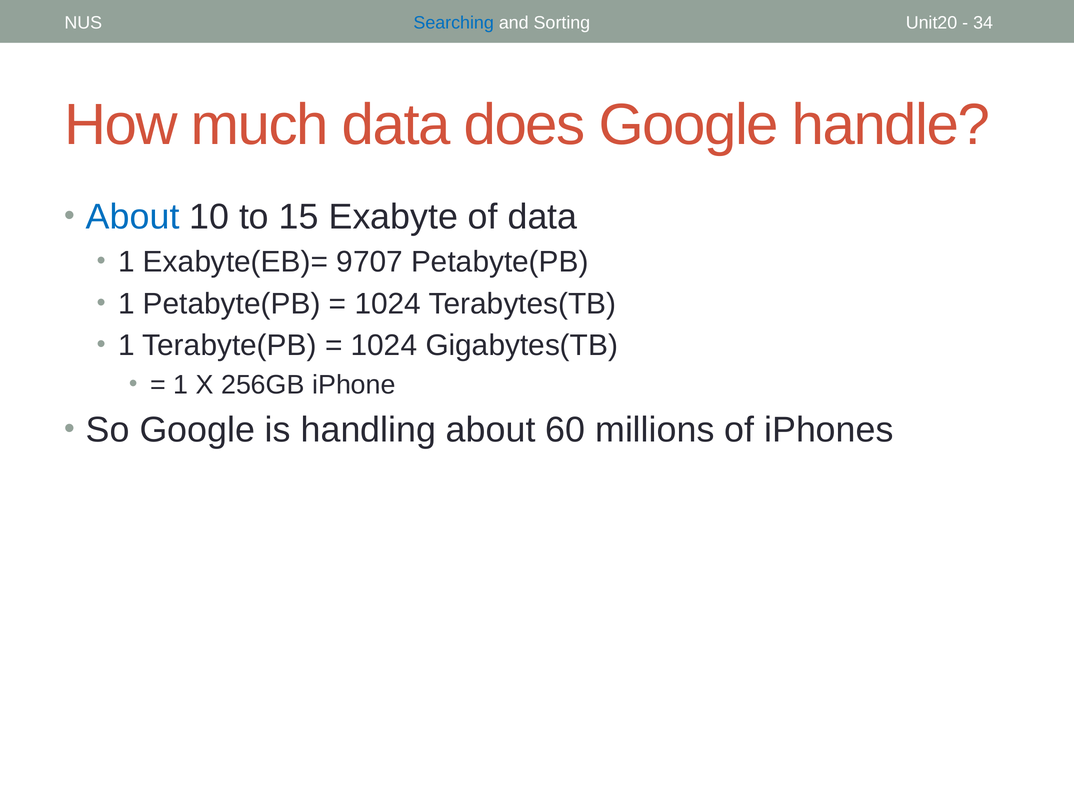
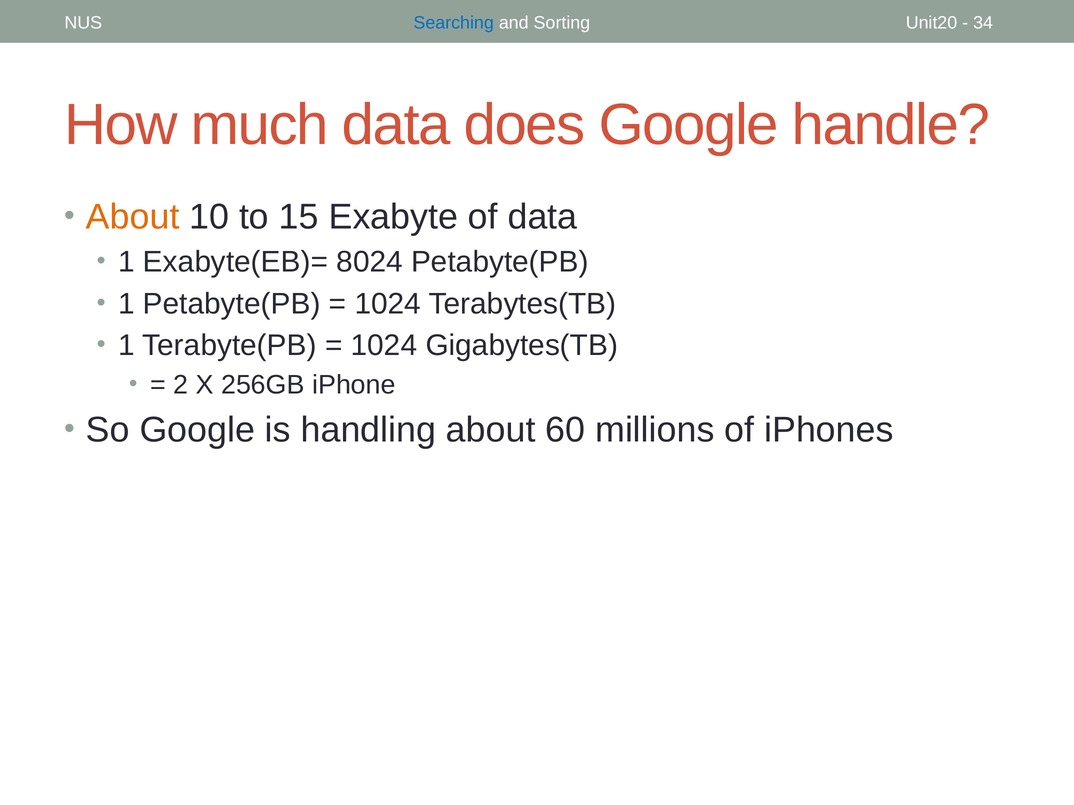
About at (133, 217) colour: blue -> orange
9707: 9707 -> 8024
1 at (181, 385): 1 -> 2
